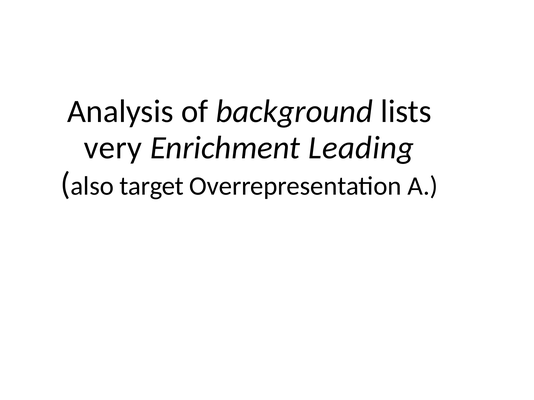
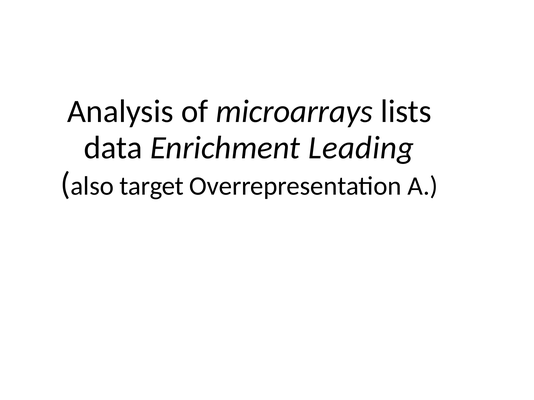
background: background -> microarrays
very: very -> data
